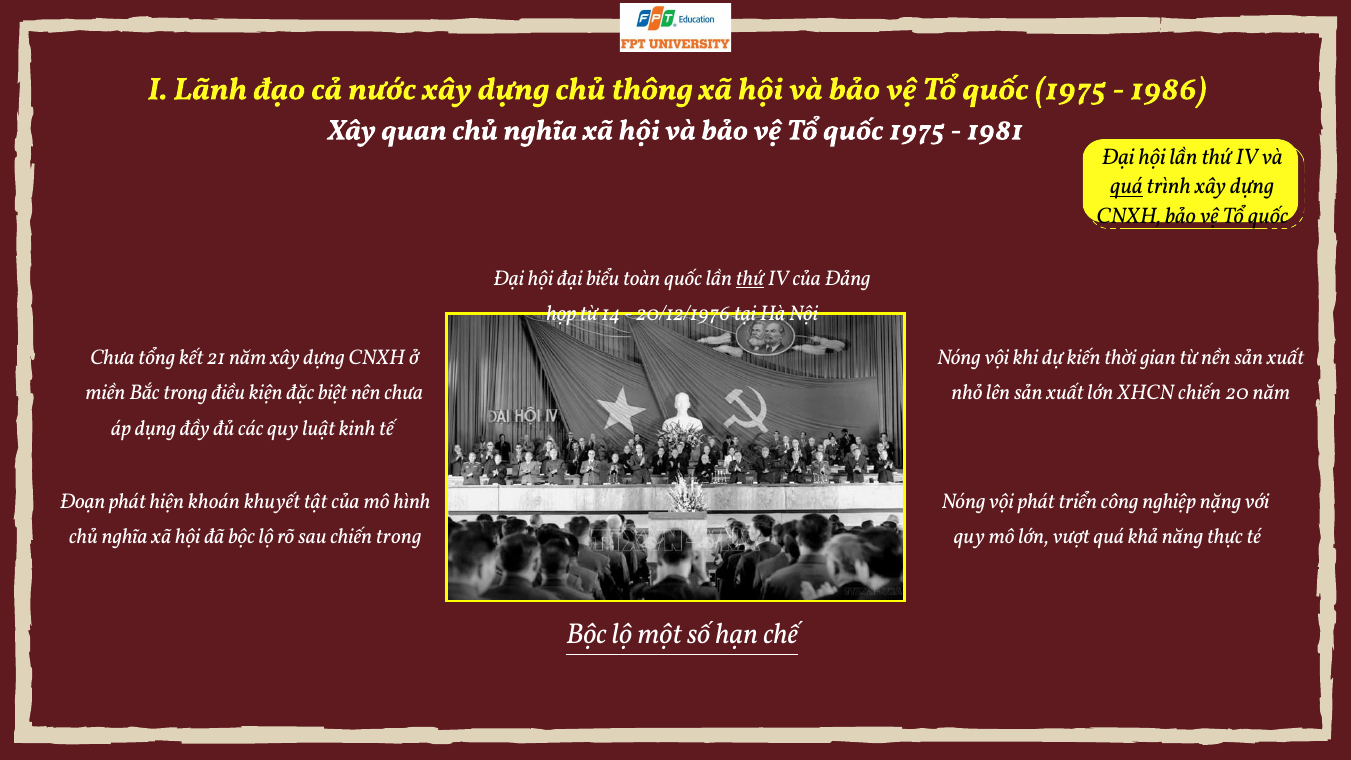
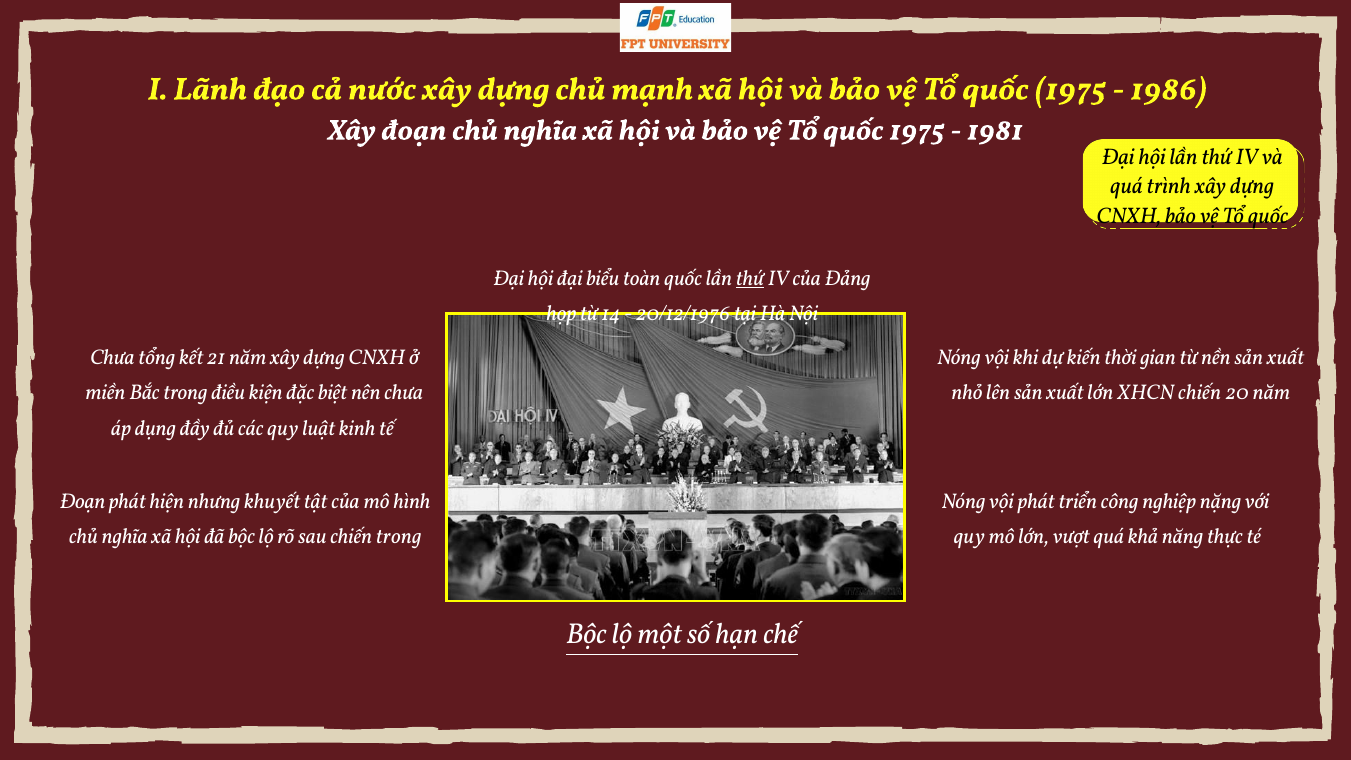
thông: thông -> mạnh
Xây quan: quan -> đoạn
quá at (1127, 187) underline: present -> none
khoán: khoán -> nhưng
